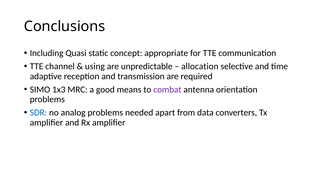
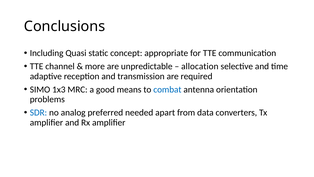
using: using -> more
combat colour: purple -> blue
analog problems: problems -> preferred
